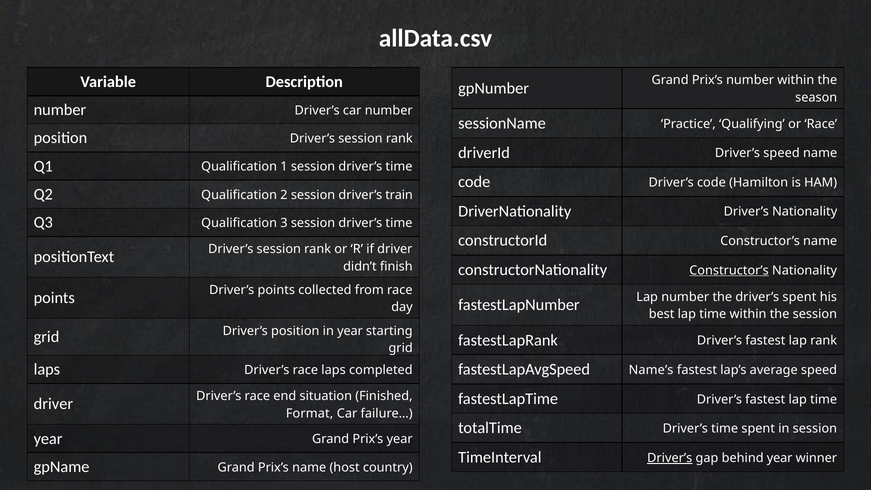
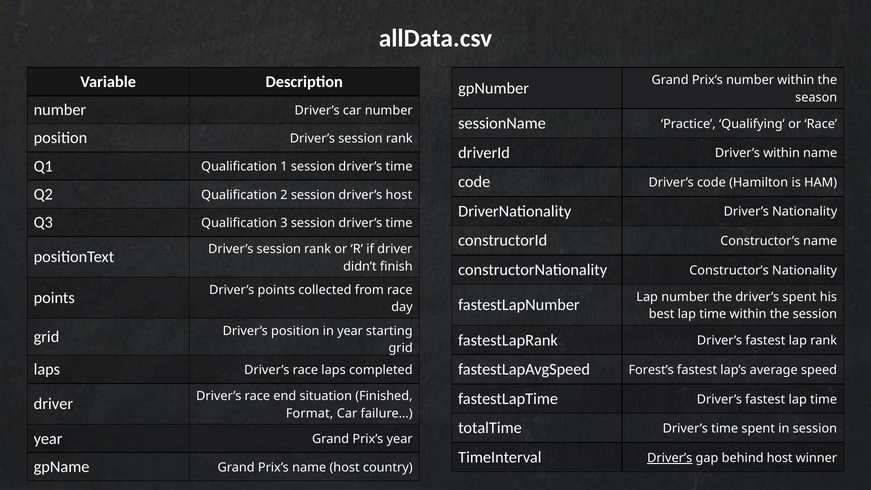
Driver’s speed: speed -> within
driver’s train: train -> host
Constructor’s at (729, 270) underline: present -> none
Name’s: Name’s -> Forest’s
behind year: year -> host
